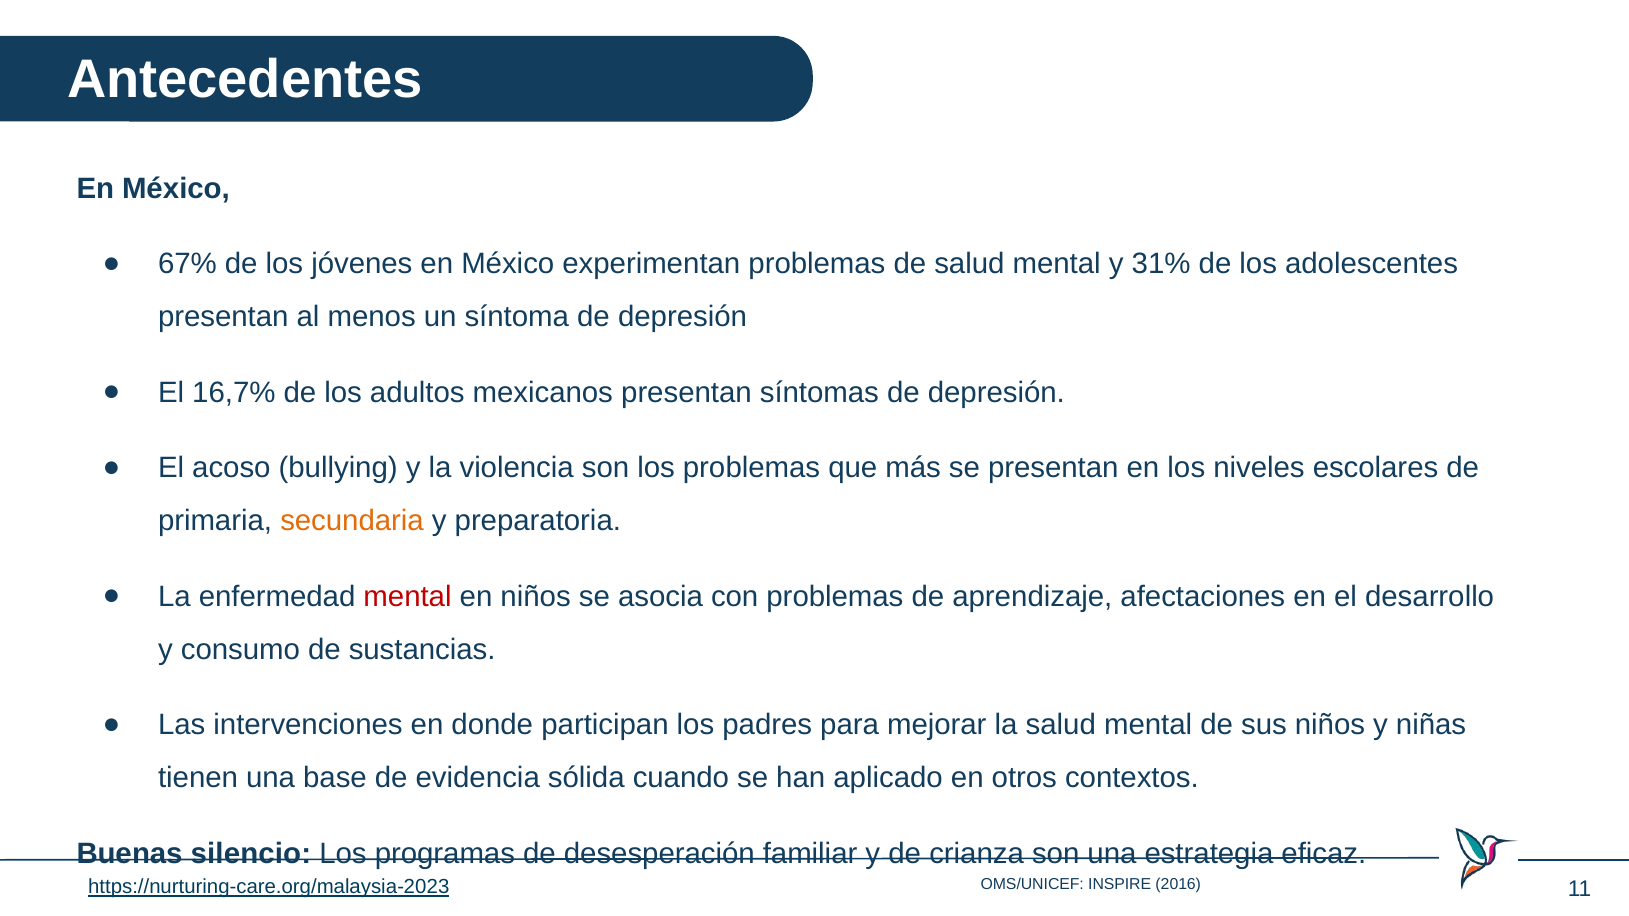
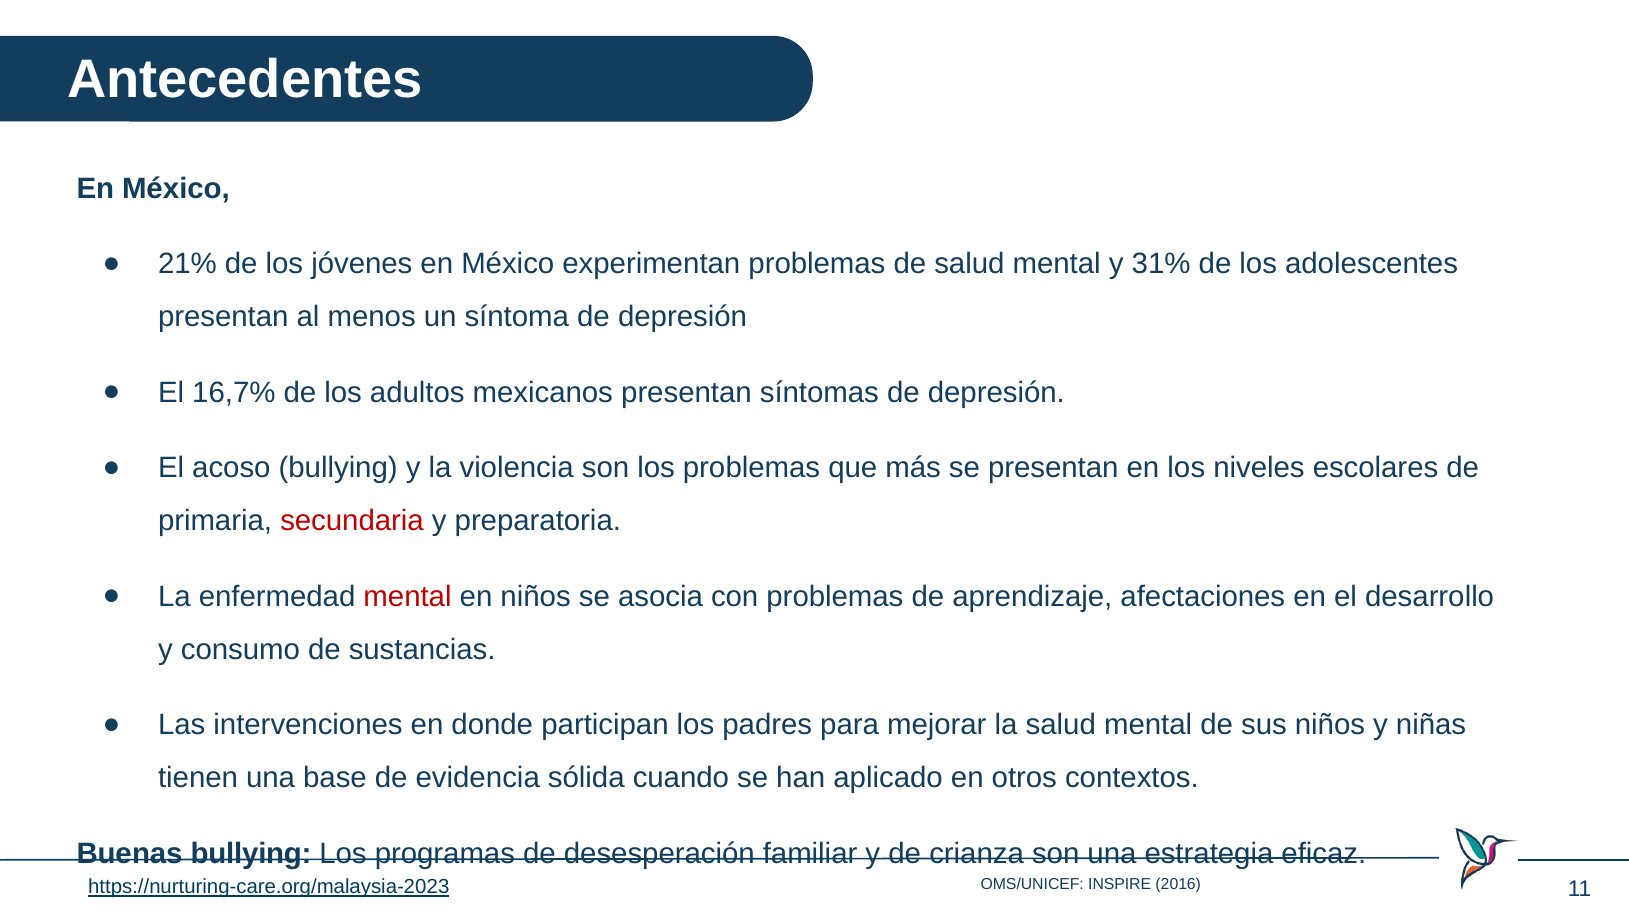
67%: 67% -> 21%
secundaria colour: orange -> red
Buenas silencio: silencio -> bullying
